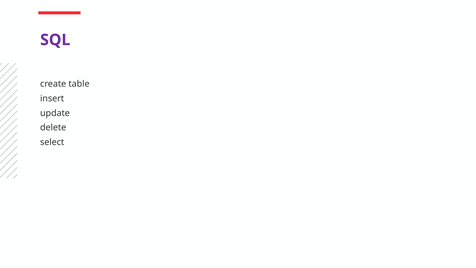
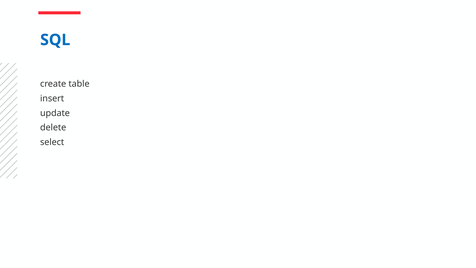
SQL colour: purple -> blue
